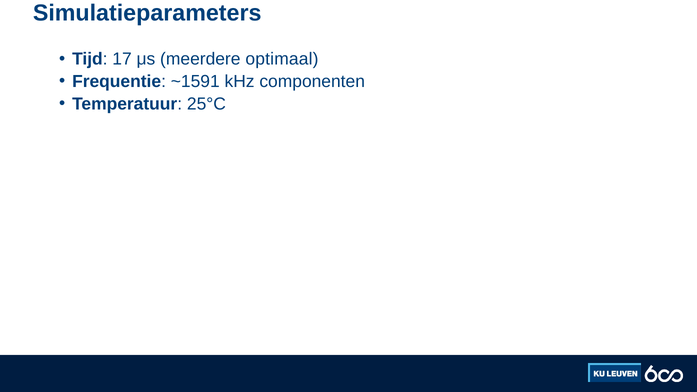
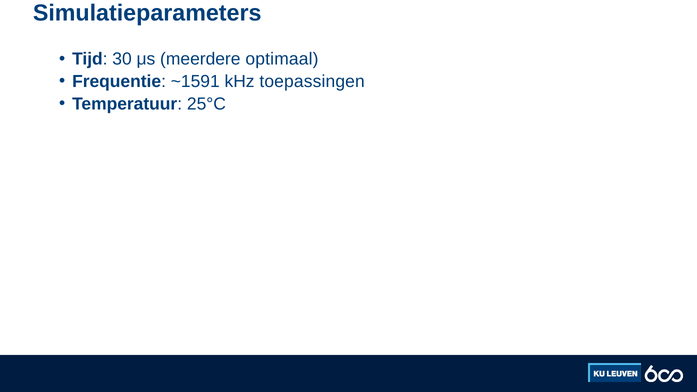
17: 17 -> 30
componenten: componenten -> toepassingen
